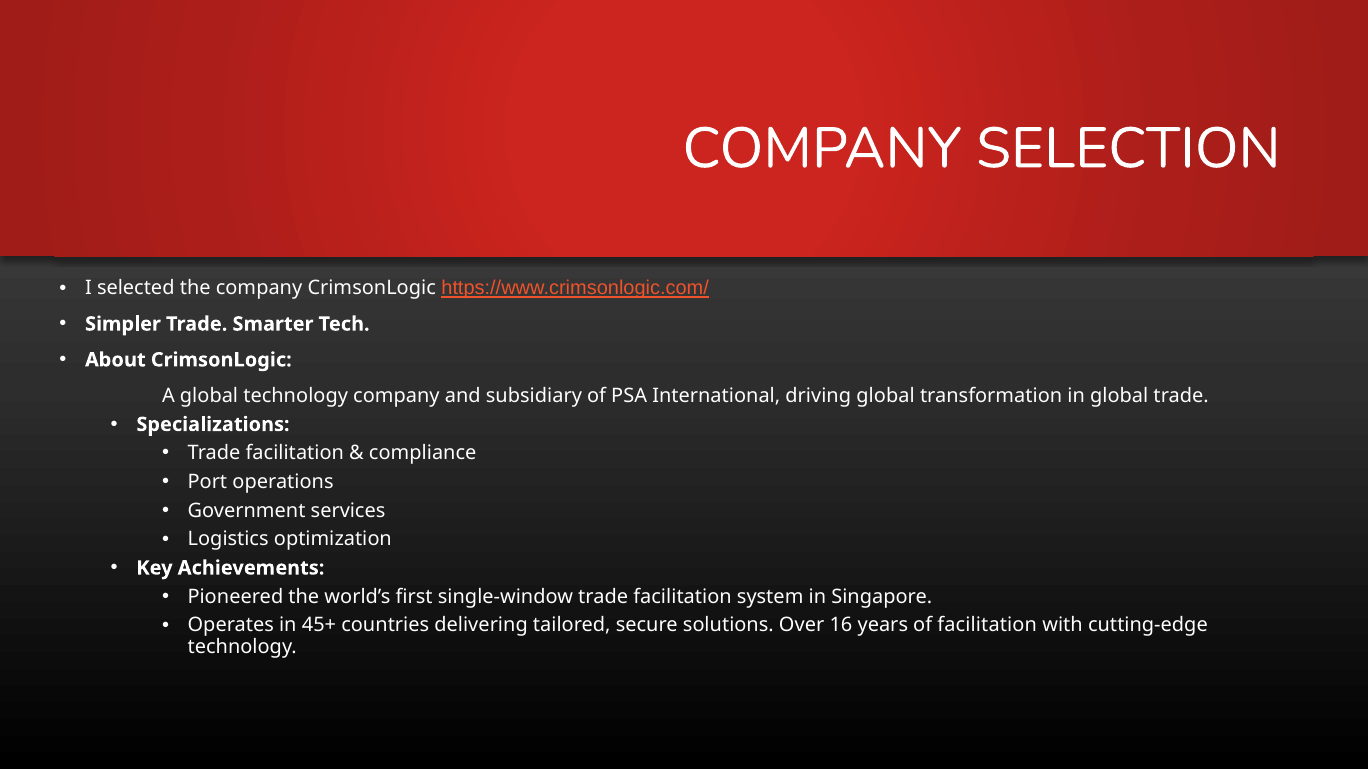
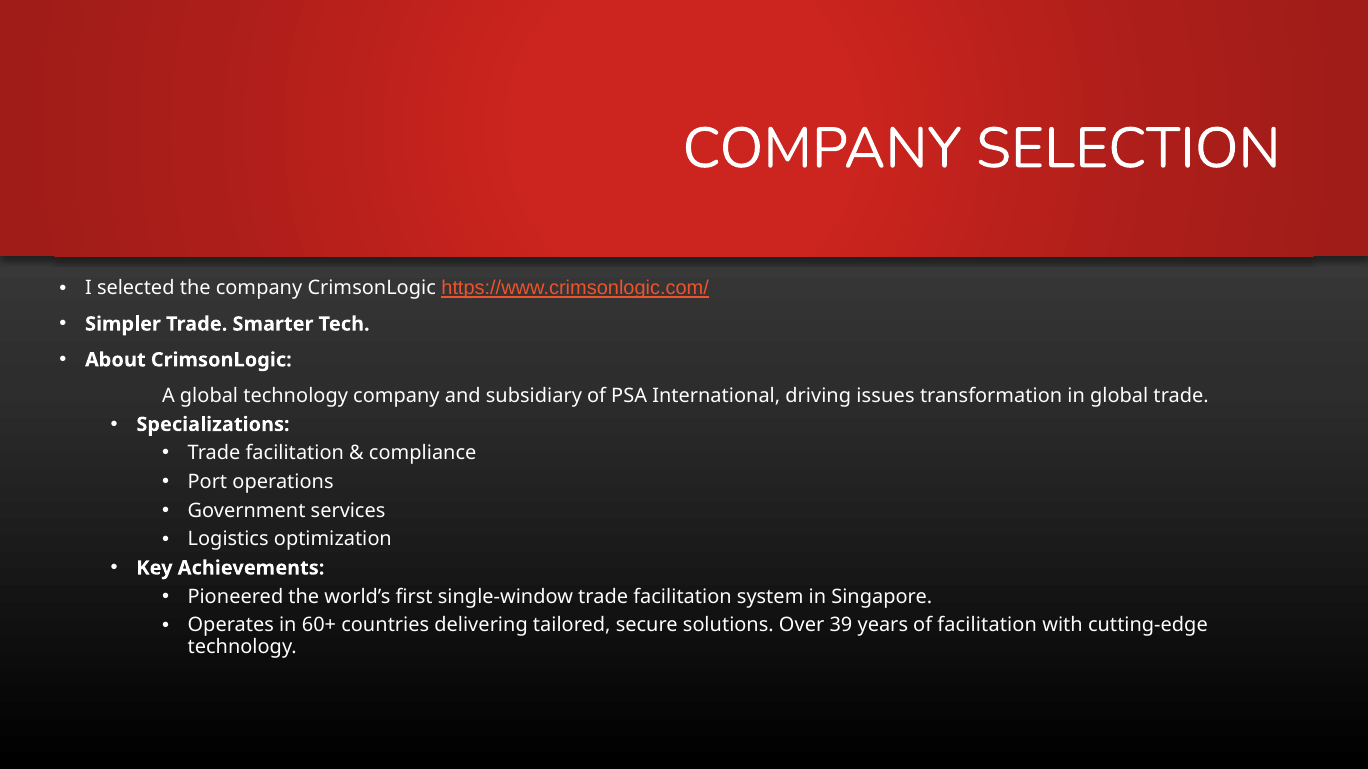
driving global: global -> issues
45+: 45+ -> 60+
16: 16 -> 39
